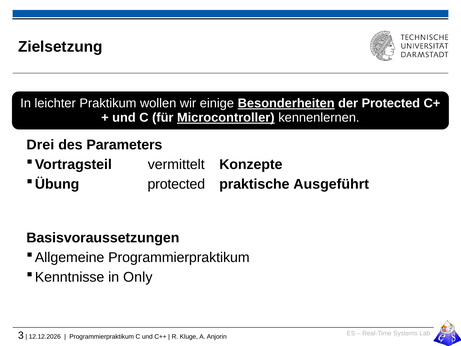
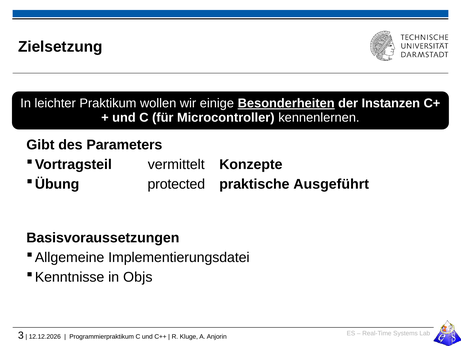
der Protected: Protected -> Instanzen
Microcontroller underline: present -> none
Drei: Drei -> Gibt
Programmierpraktikum at (179, 257): Programmierpraktikum -> Implementierungsdatei
Only: Only -> Objs
